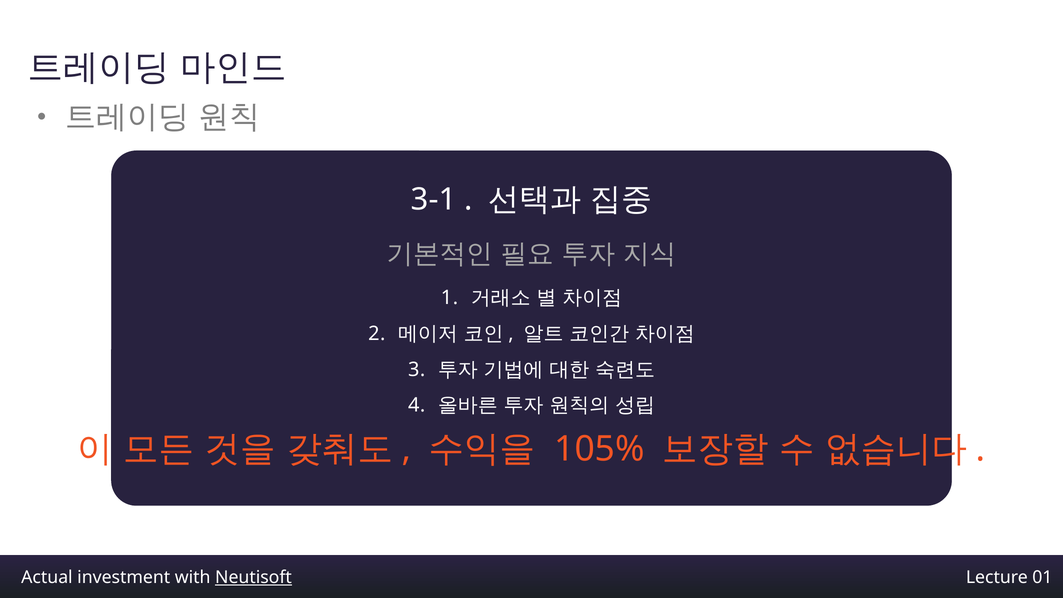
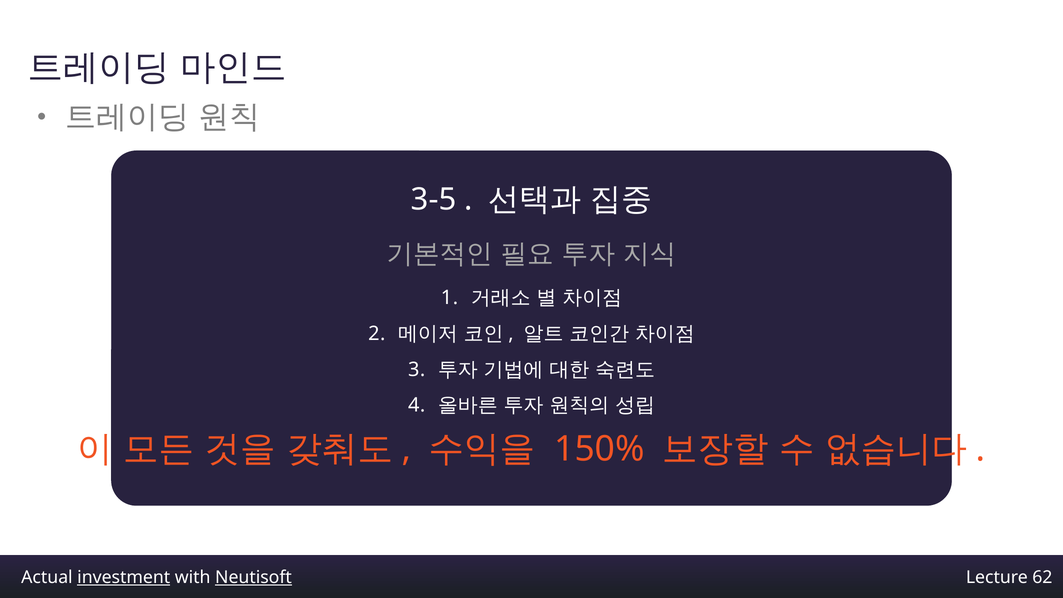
3-1: 3-1 -> 3-5
105%: 105% -> 150%
investment underline: none -> present
01: 01 -> 62
